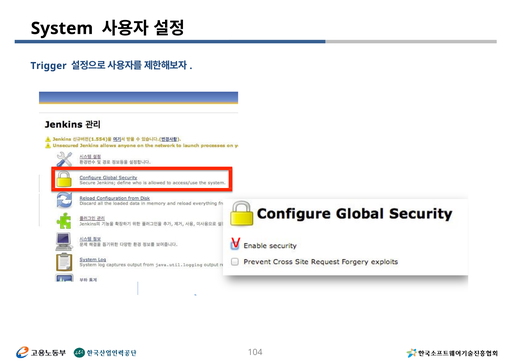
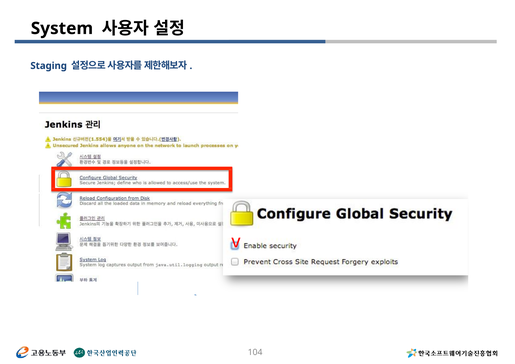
Trigger: Trigger -> Staging
